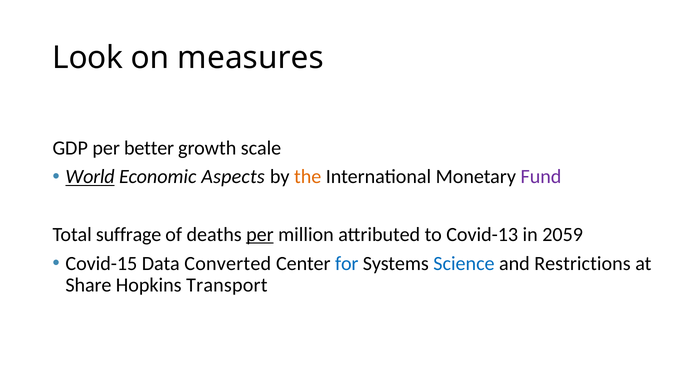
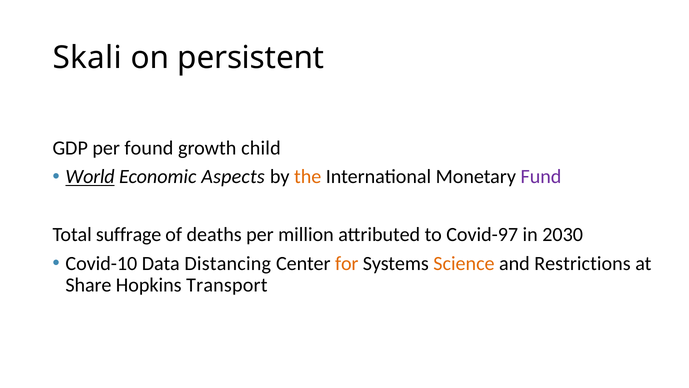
Look: Look -> Skali
measures: measures -> persistent
better: better -> found
scale: scale -> child
per at (260, 234) underline: present -> none
Covid-13: Covid-13 -> Covid-97
2059: 2059 -> 2030
Covid-15: Covid-15 -> Covid-10
Converted: Converted -> Distancing
for colour: blue -> orange
Science colour: blue -> orange
